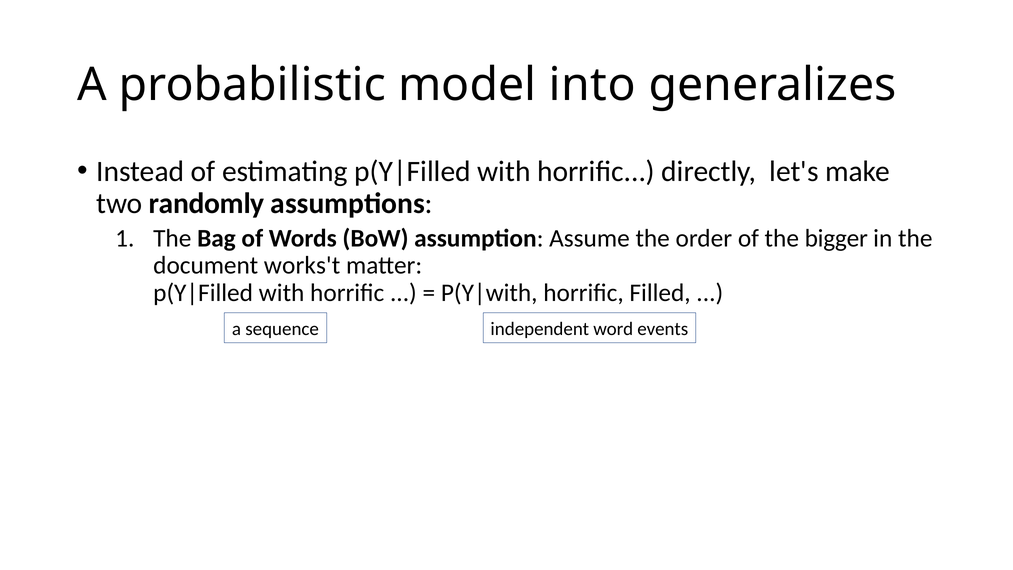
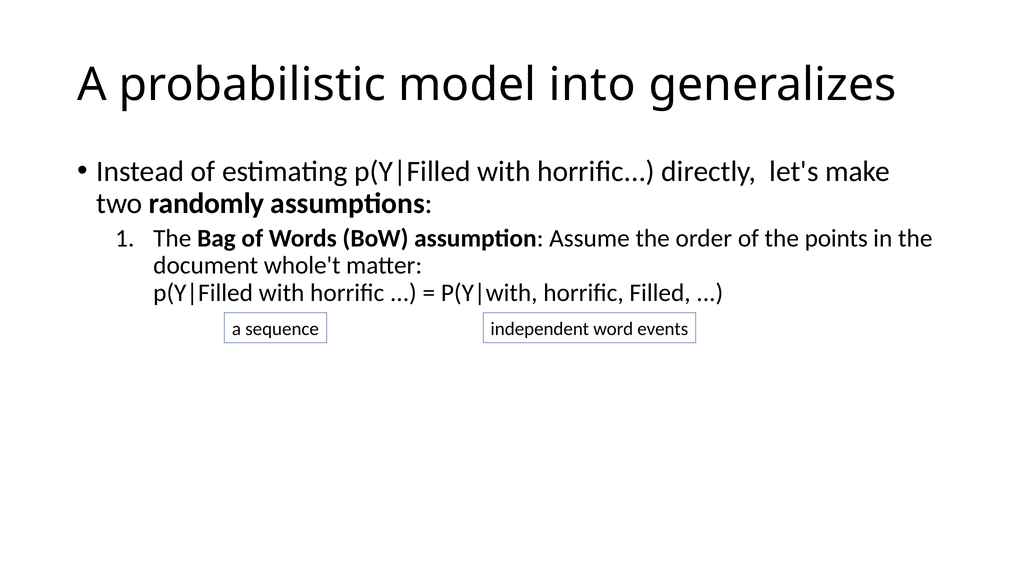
bigger: bigger -> points
works't: works't -> whole't
